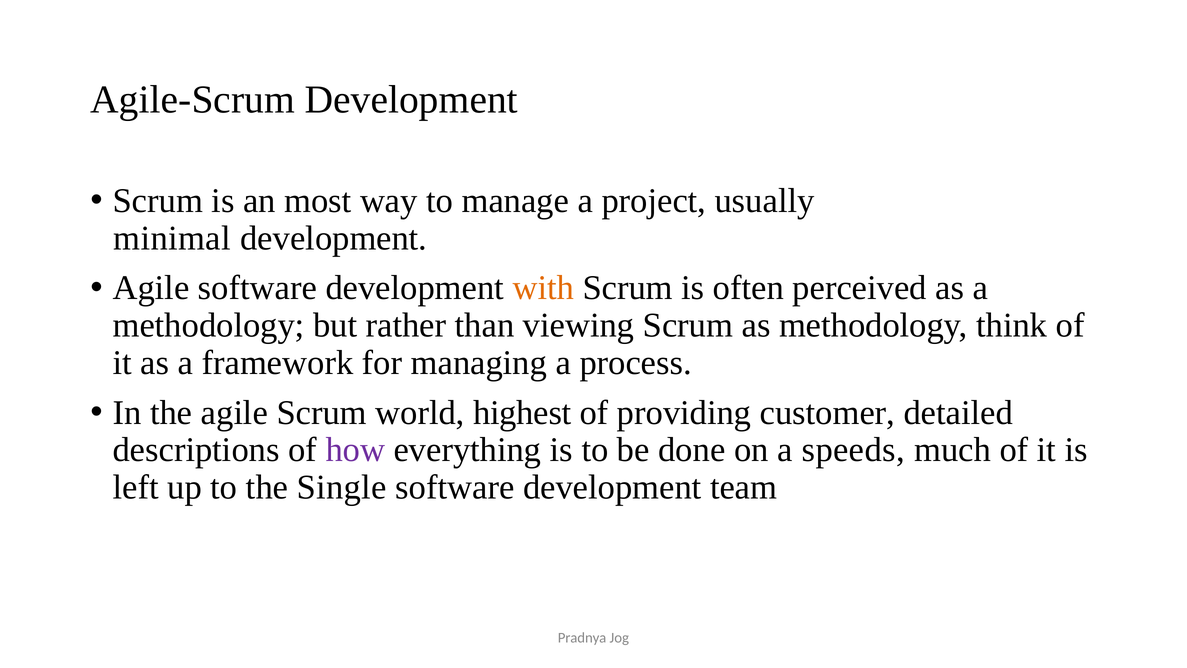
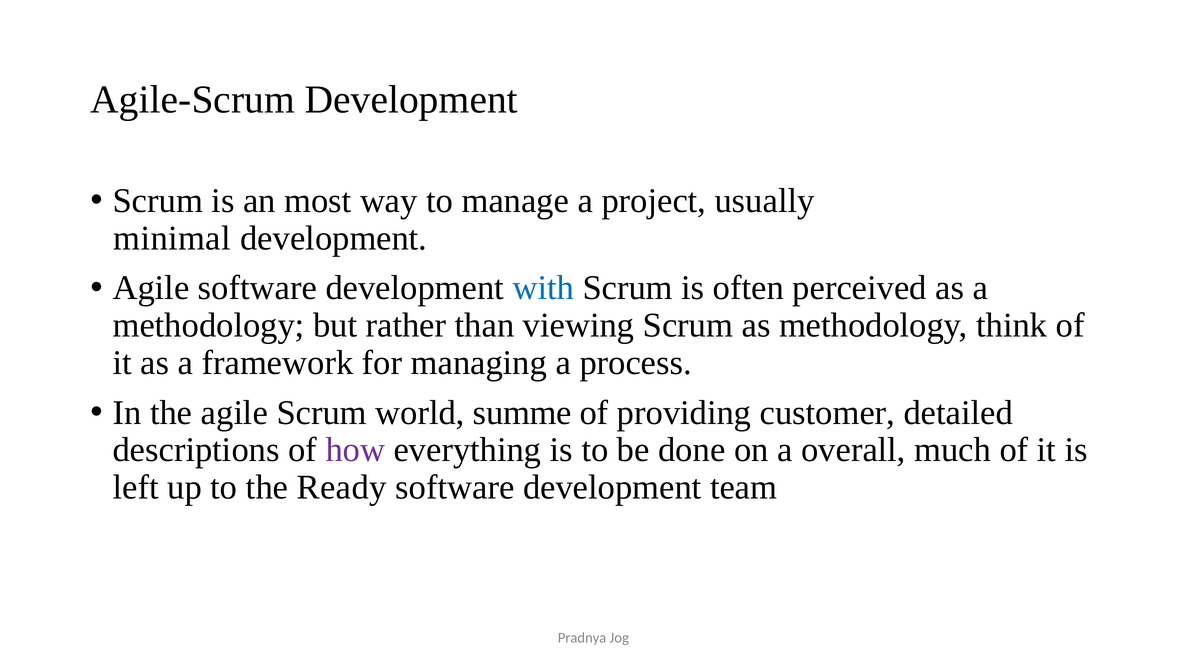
with colour: orange -> blue
highest: highest -> summe
speeds: speeds -> overall
Single: Single -> Ready
